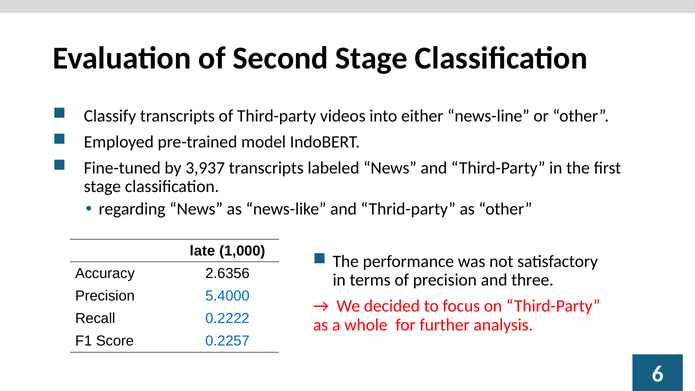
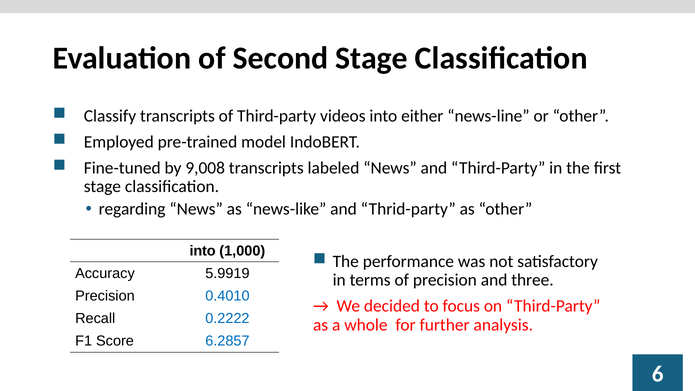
3,937: 3,937 -> 9,008
late at (202, 251): late -> into
2.6356: 2.6356 -> 5.9919
5.4000: 5.4000 -> 0.4010
0.2257: 0.2257 -> 6.2857
